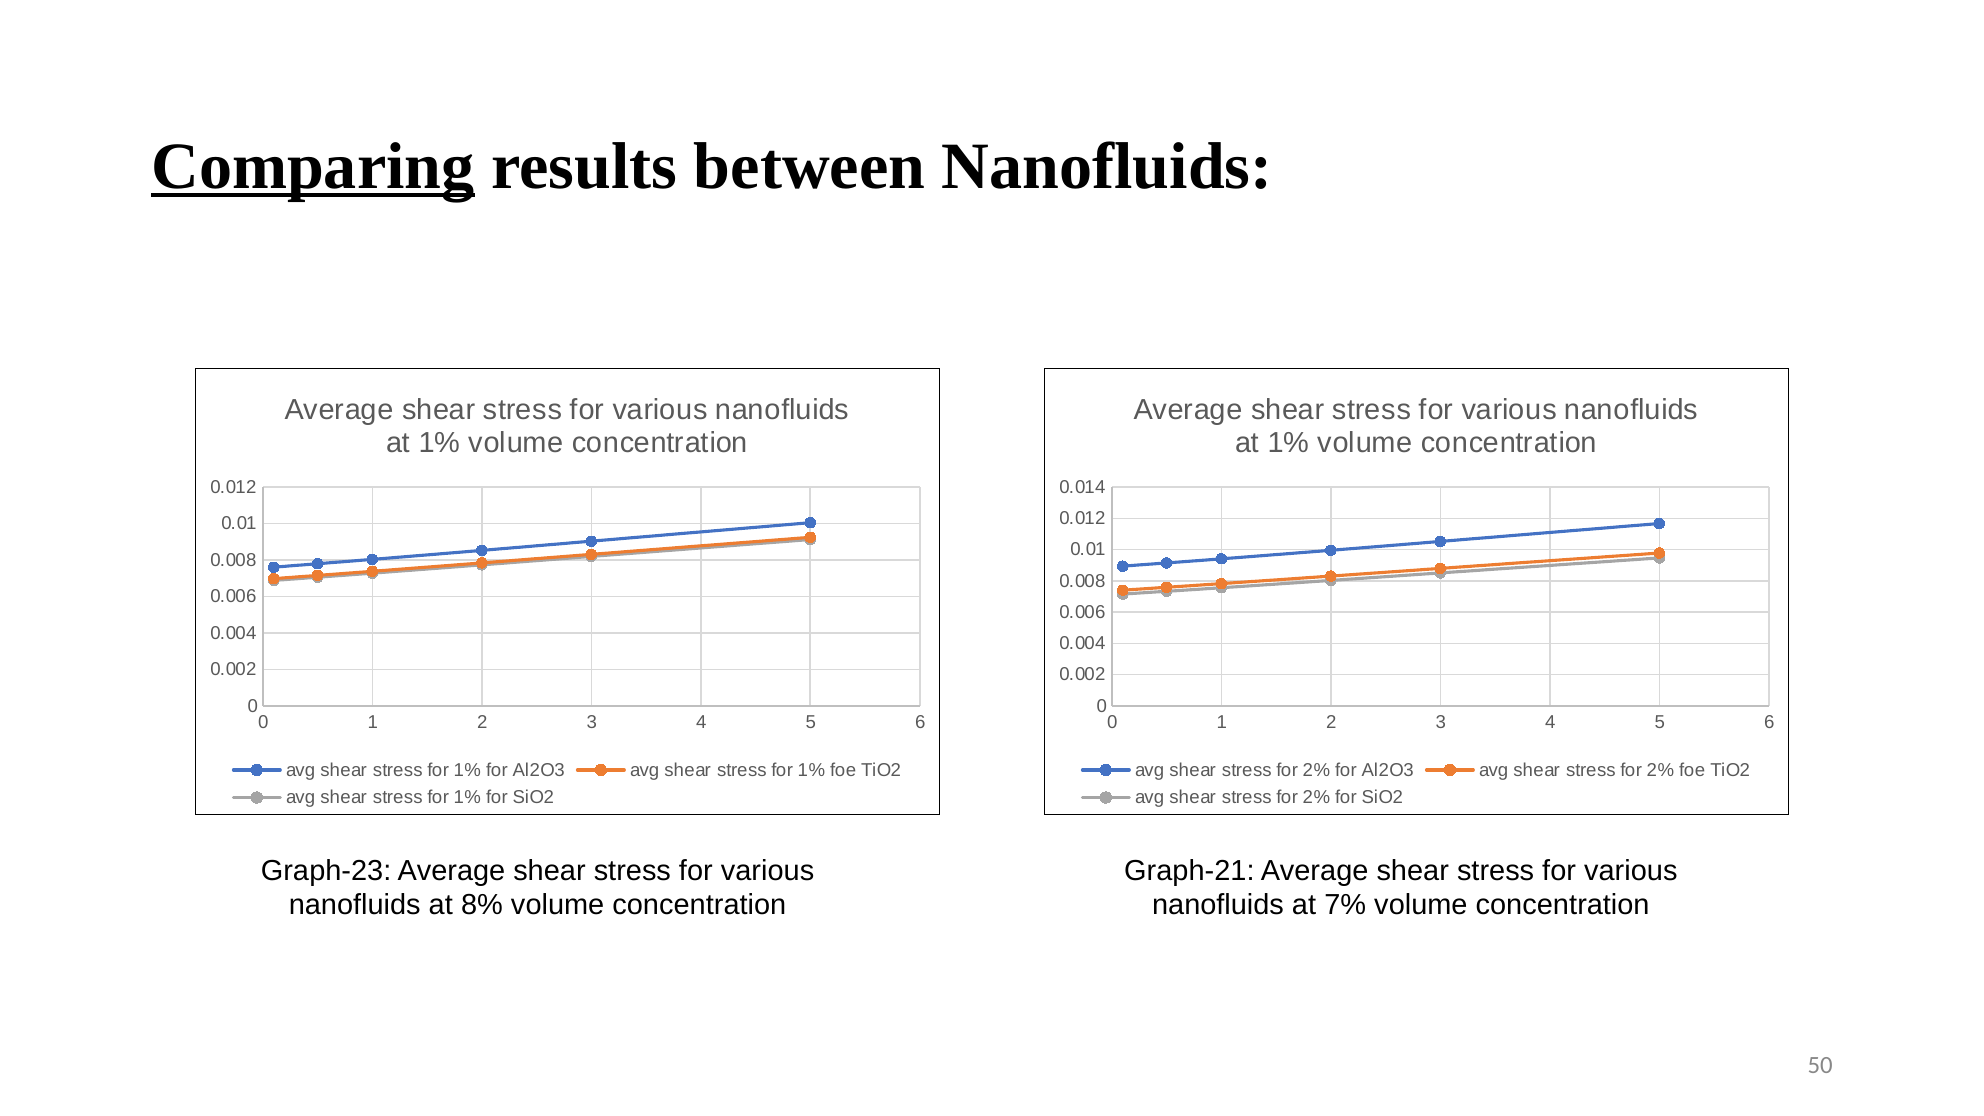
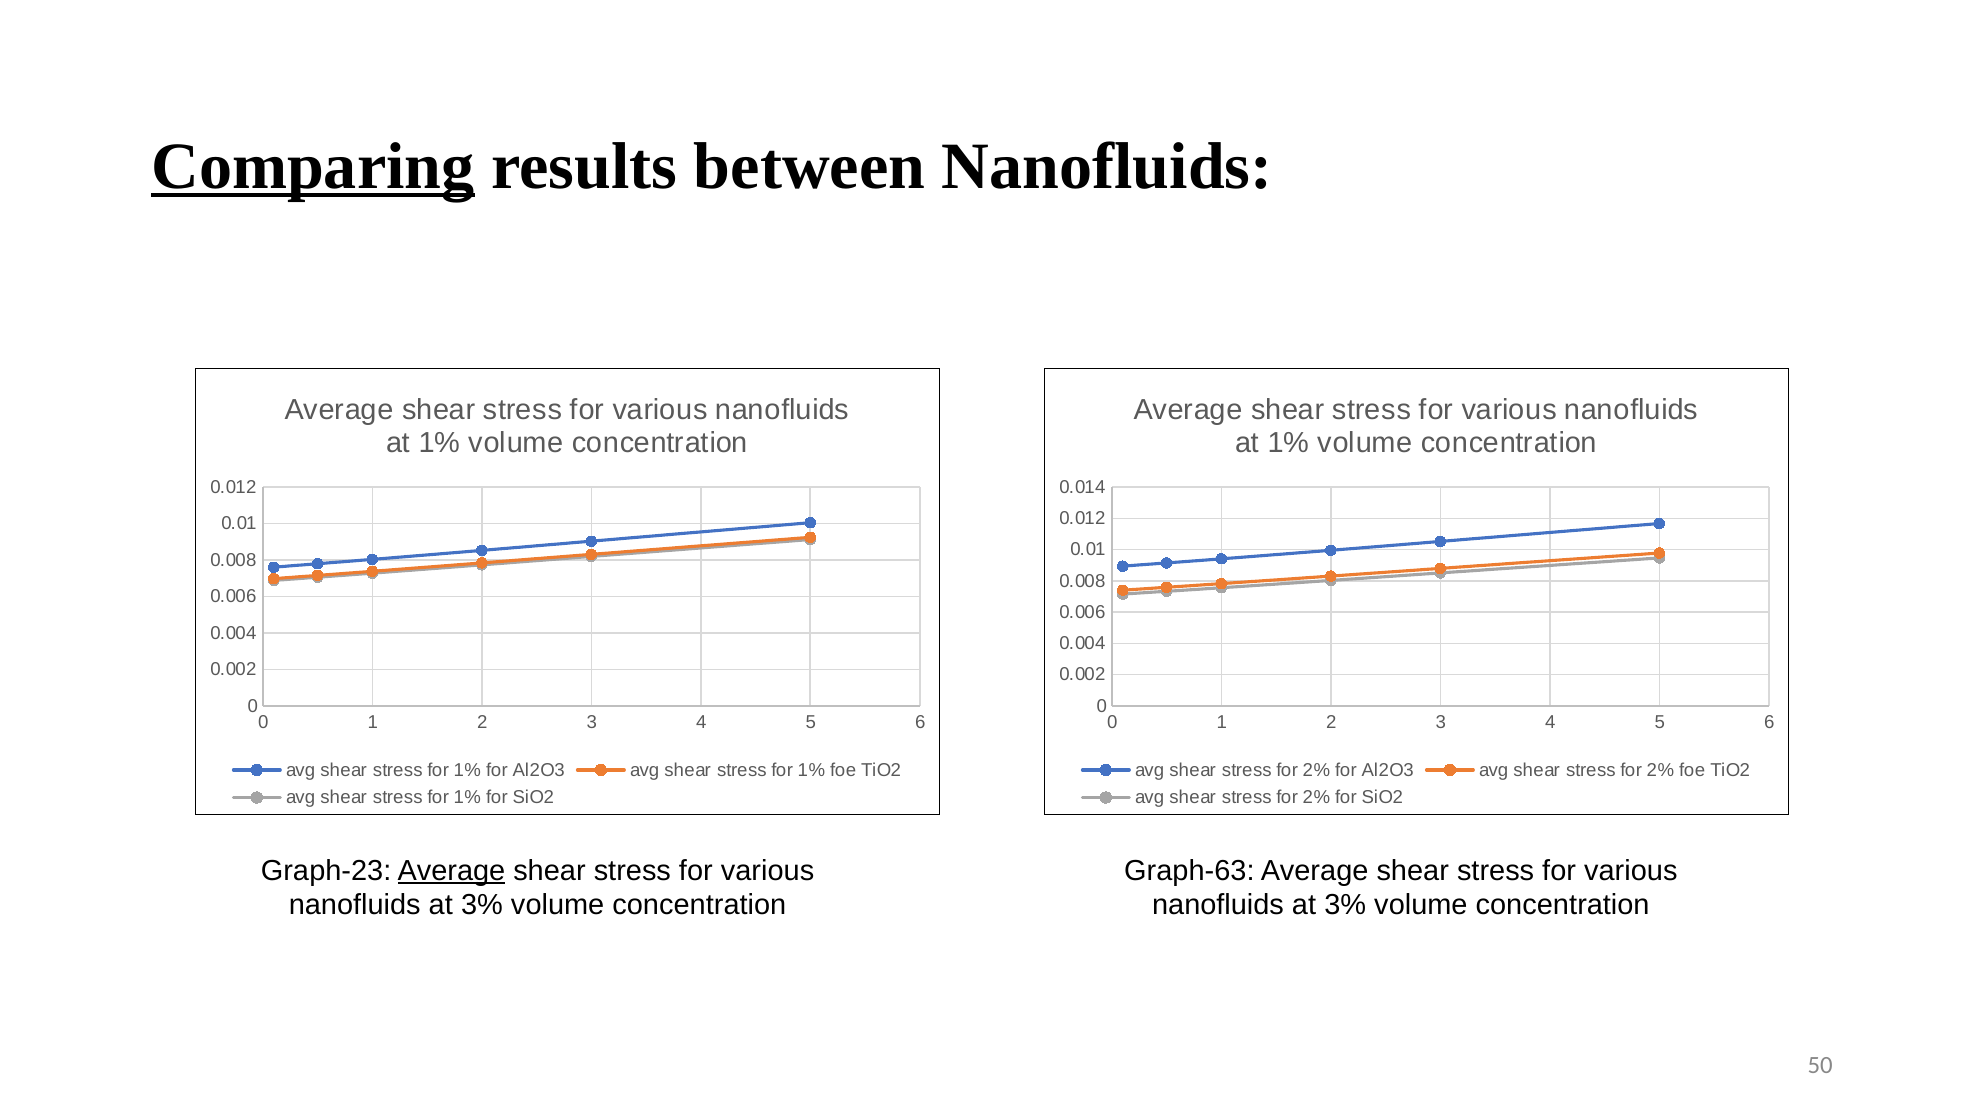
Average at (451, 871) underline: none -> present
Graph-21: Graph-21 -> Graph-63
8% at (482, 905): 8% -> 3%
7% at (1345, 905): 7% -> 3%
